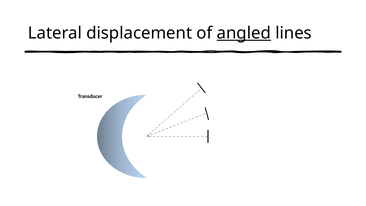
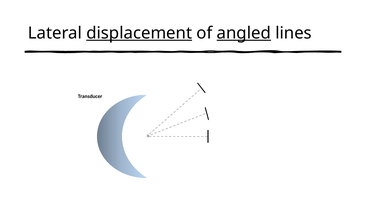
displacement underline: none -> present
